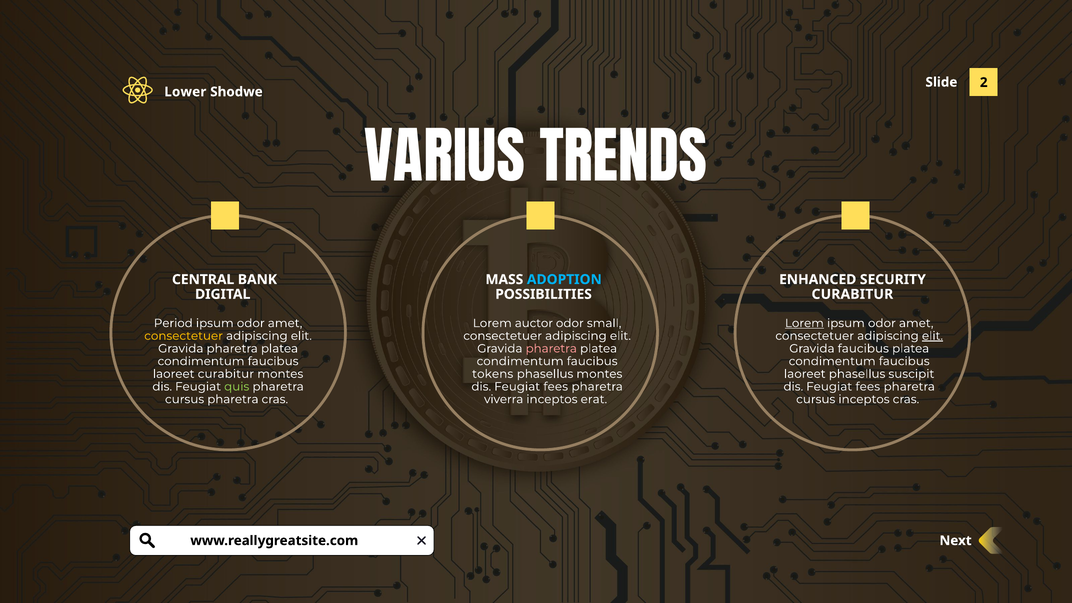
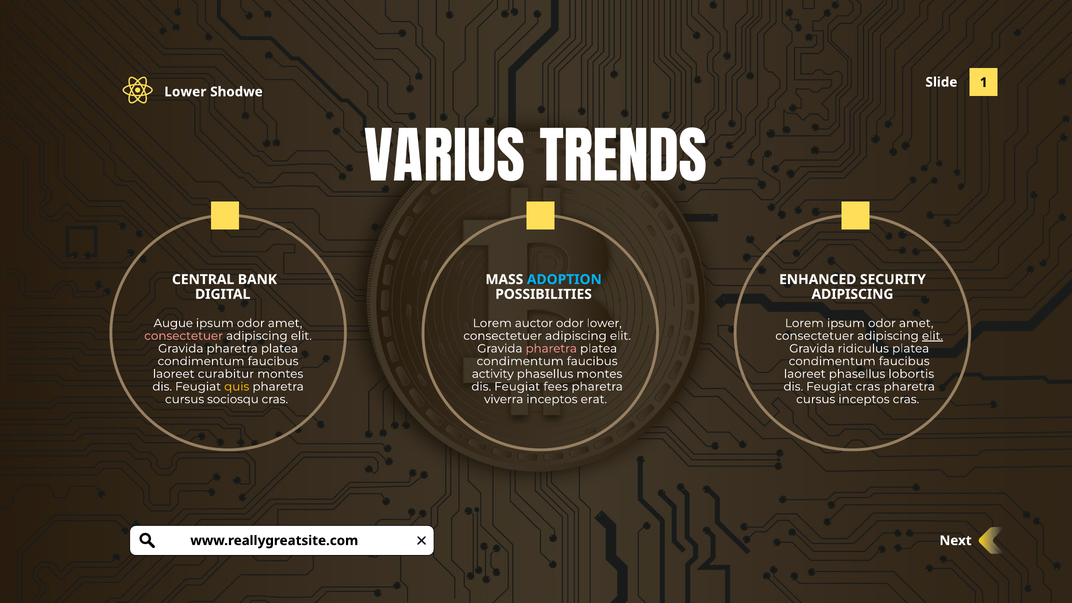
2: 2 -> 1
CURABITUR at (852, 294): CURABITUR -> ADIPISCING
Period: Period -> Augue
odor small: small -> lower
Lorem at (804, 323) underline: present -> none
consectetuer at (184, 336) colour: yellow -> pink
Gravida faucibus: faucibus -> ridiculus
tokens: tokens -> activity
suscipit: suscipit -> lobortis
quis colour: light green -> yellow
fees at (868, 387): fees -> cras
cursus pharetra: pharetra -> sociosqu
